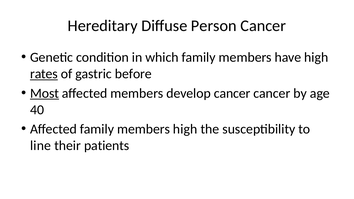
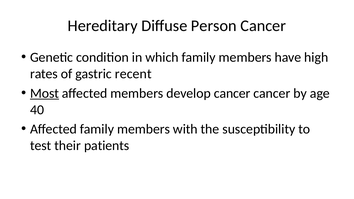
rates underline: present -> none
before: before -> recent
members high: high -> with
line: line -> test
